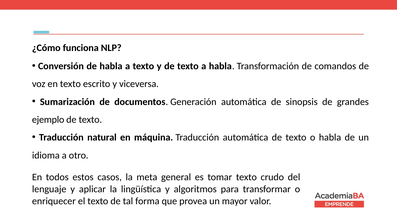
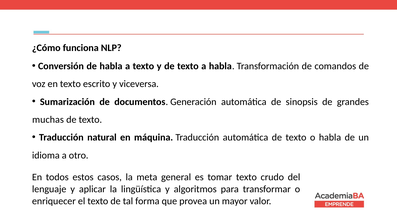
ejemplo: ejemplo -> muchas
